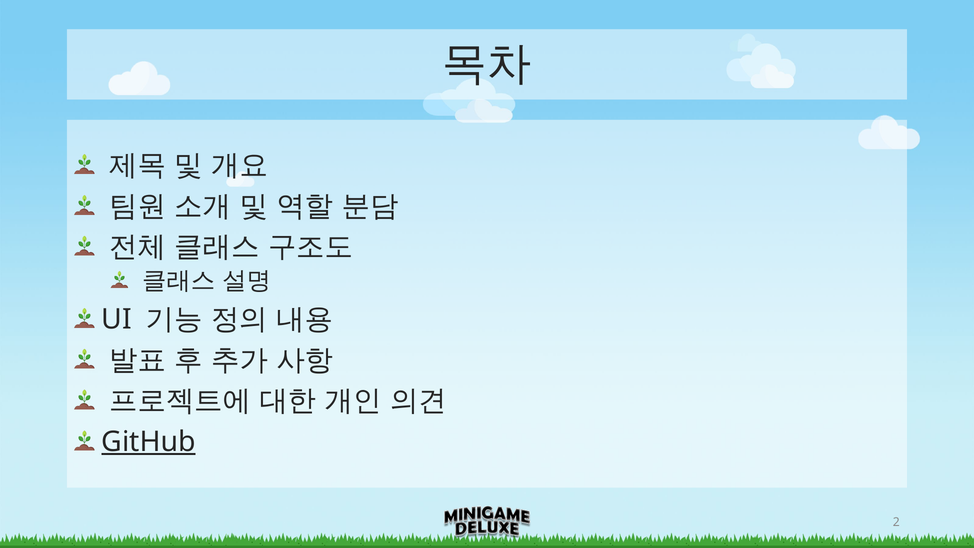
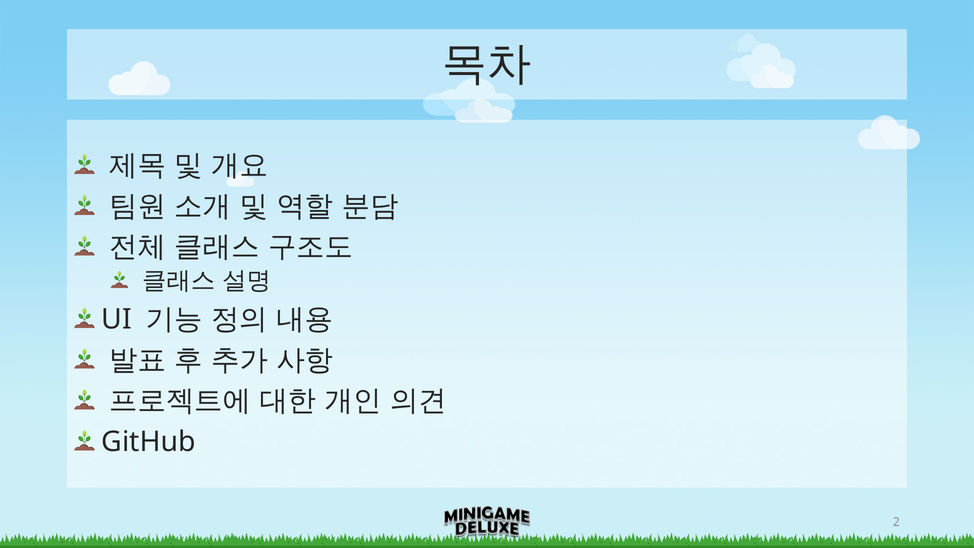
GitHub underline: present -> none
